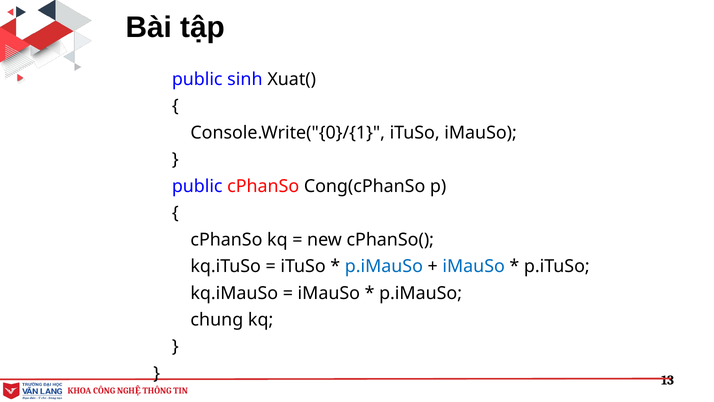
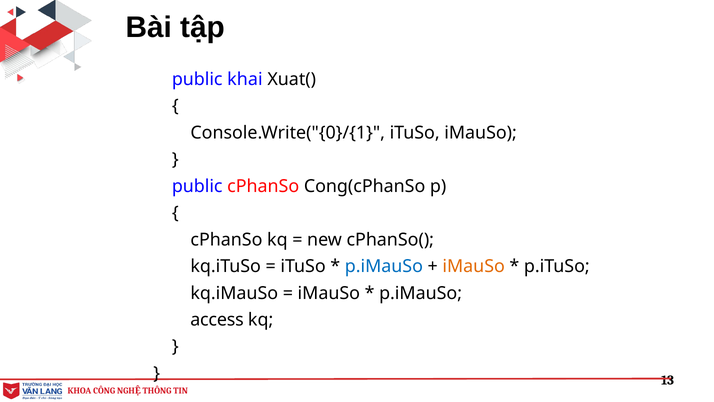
sinh: sinh -> khai
iMauSo at (474, 266) colour: blue -> orange
chung: chung -> access
